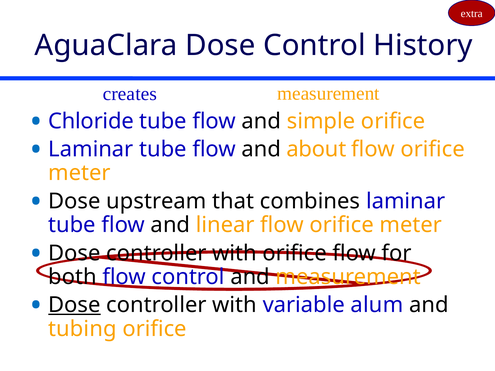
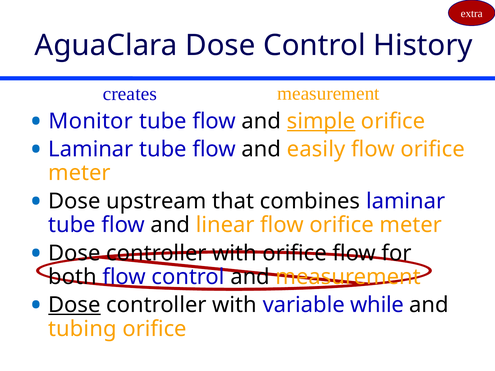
Chloride: Chloride -> Monitor
simple underline: none -> present
about: about -> easily
alum: alum -> while
